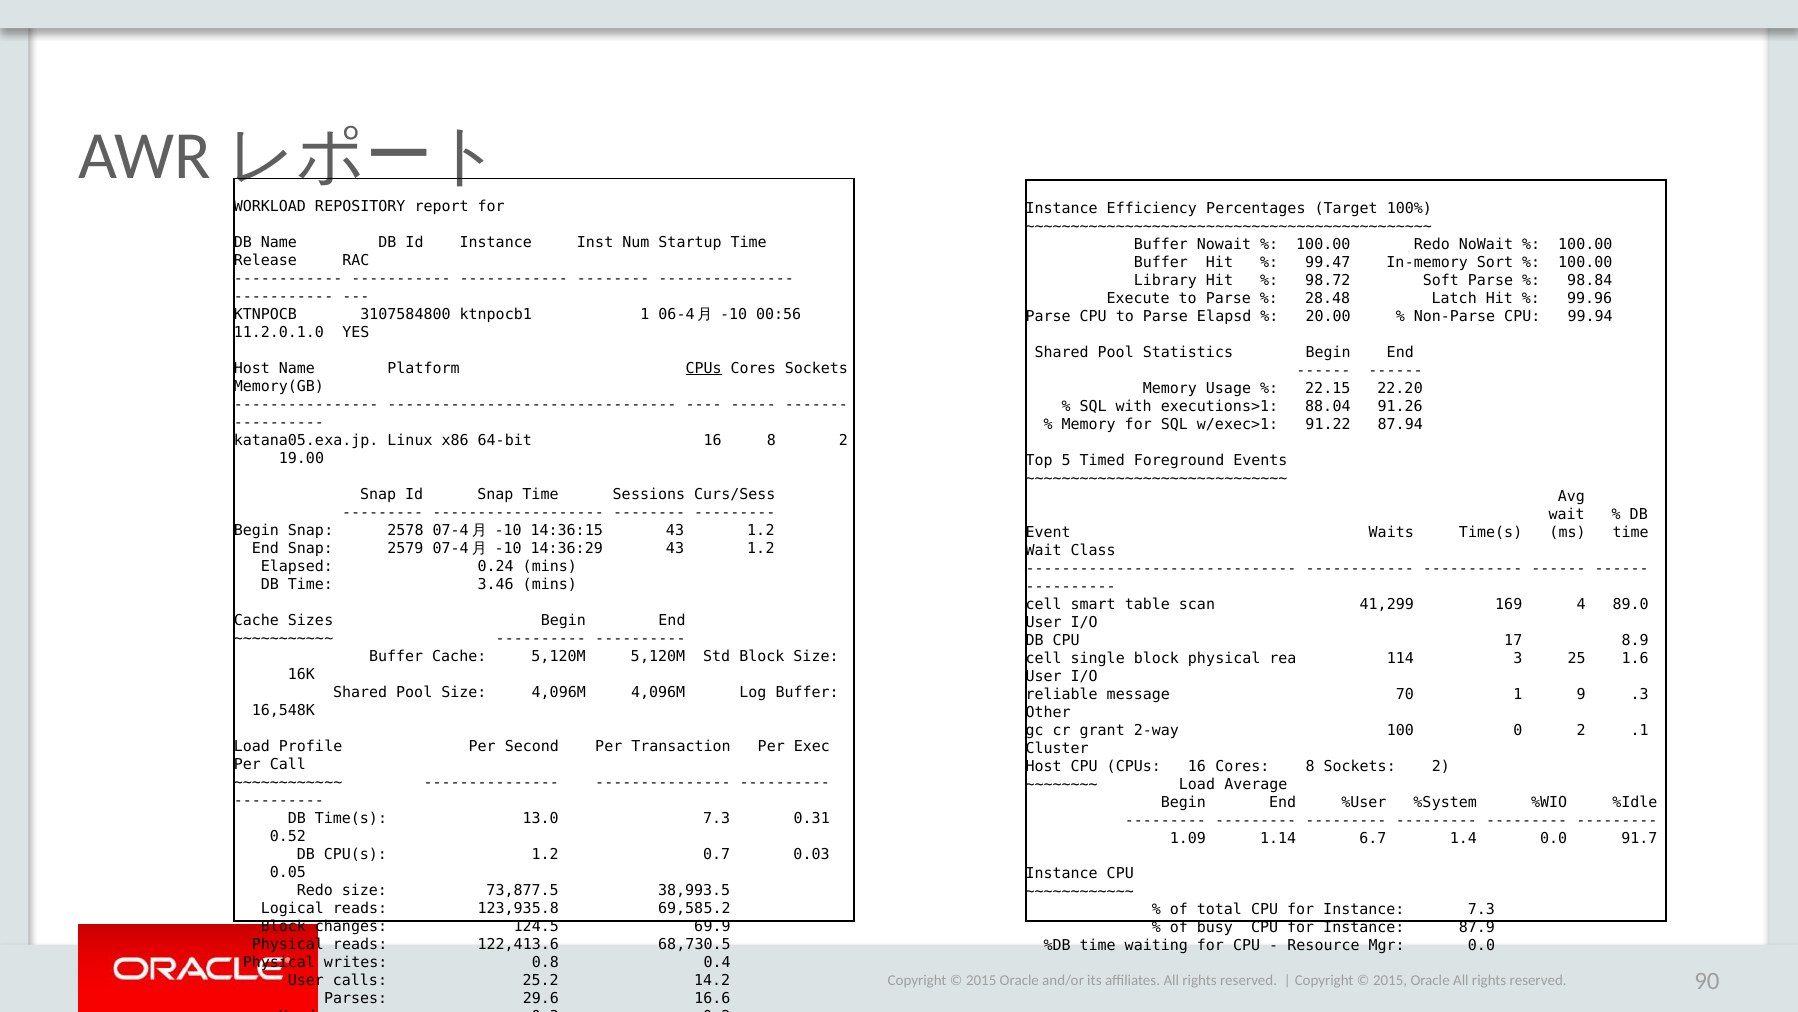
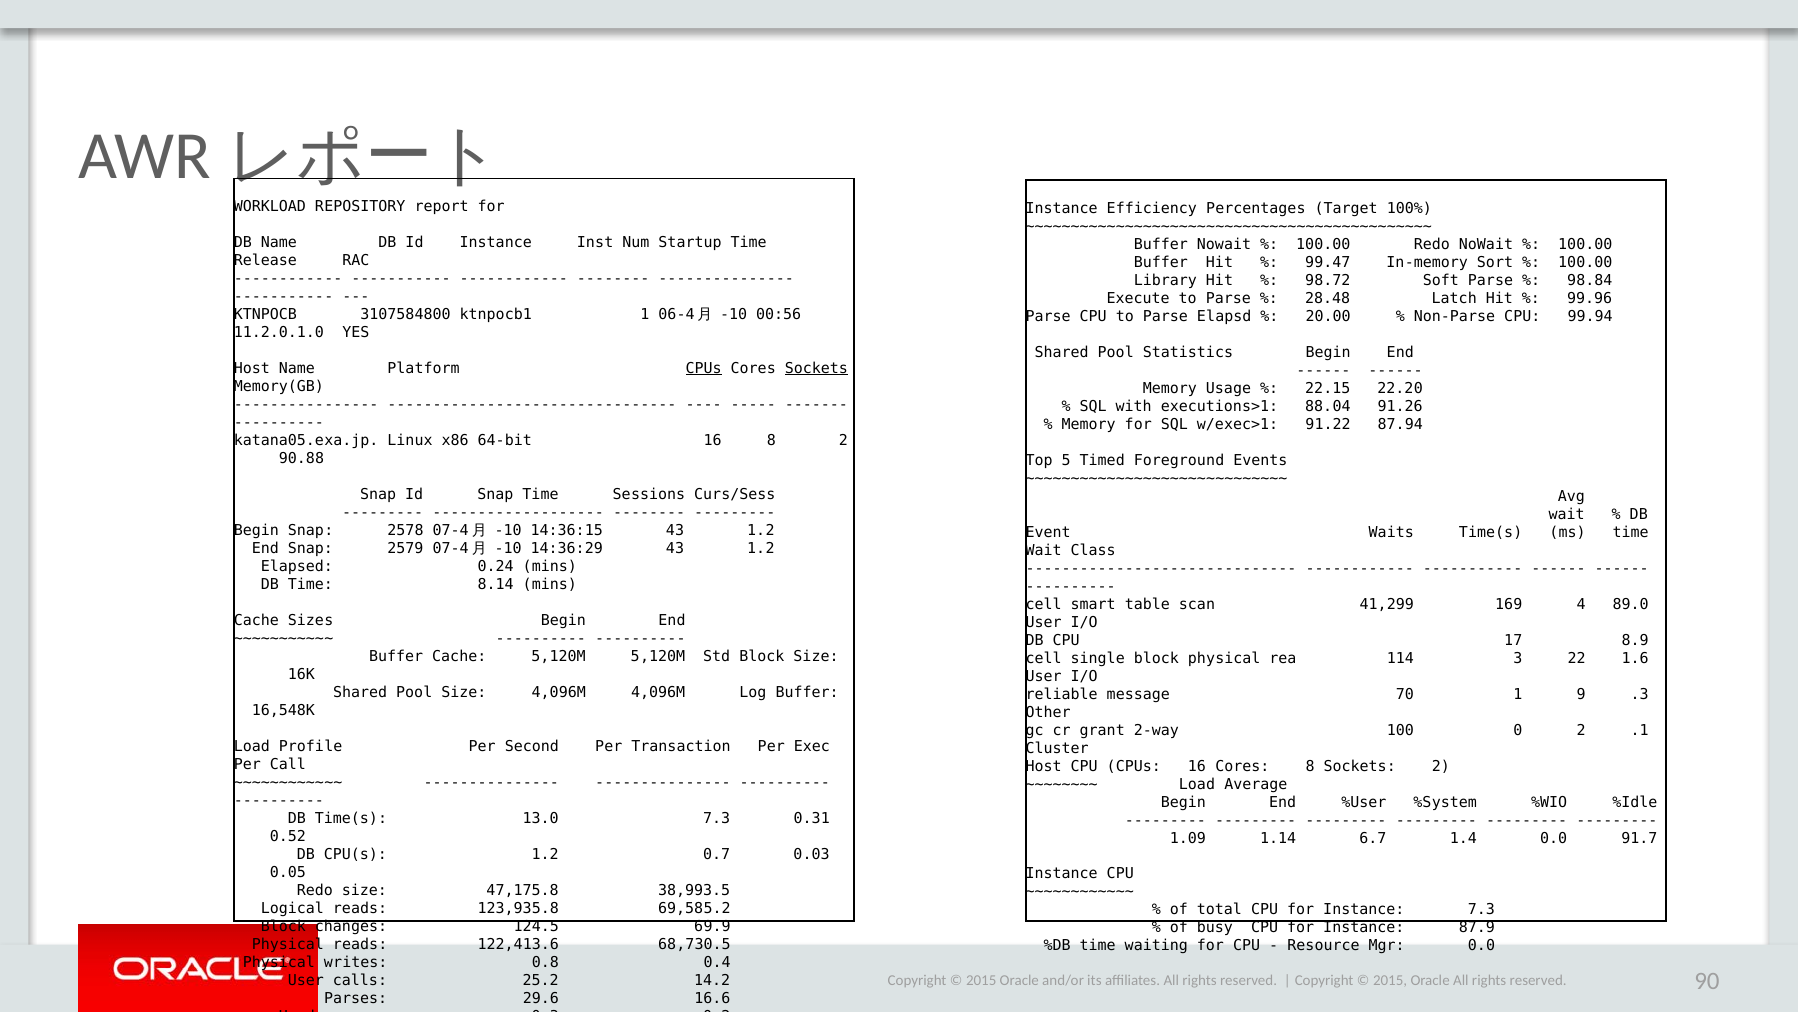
Sockets at (816, 368) underline: none -> present
19.00: 19.00 -> 90.88
3.46: 3.46 -> 8.14
25: 25 -> 22
73,877.5: 73,877.5 -> 47,175.8
